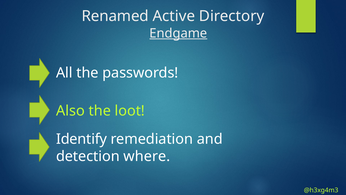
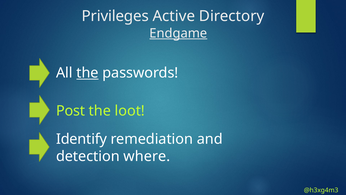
Renamed: Renamed -> Privileges
the at (87, 73) underline: none -> present
Also: Also -> Post
